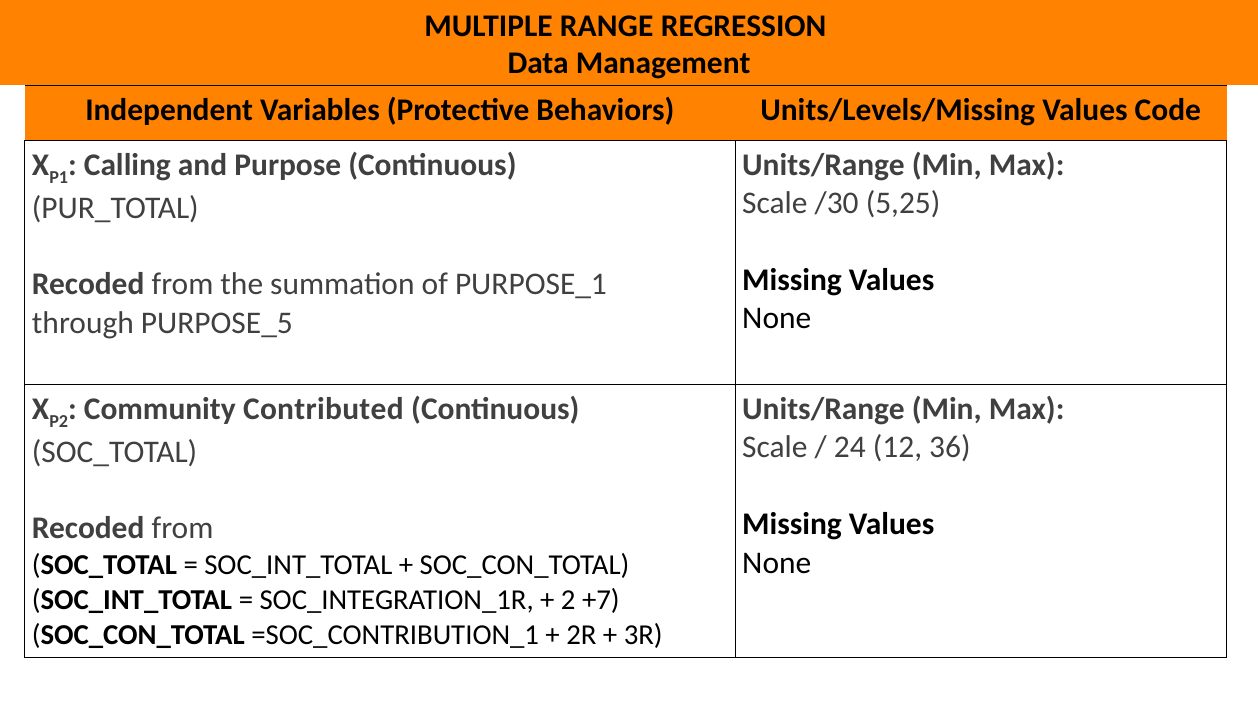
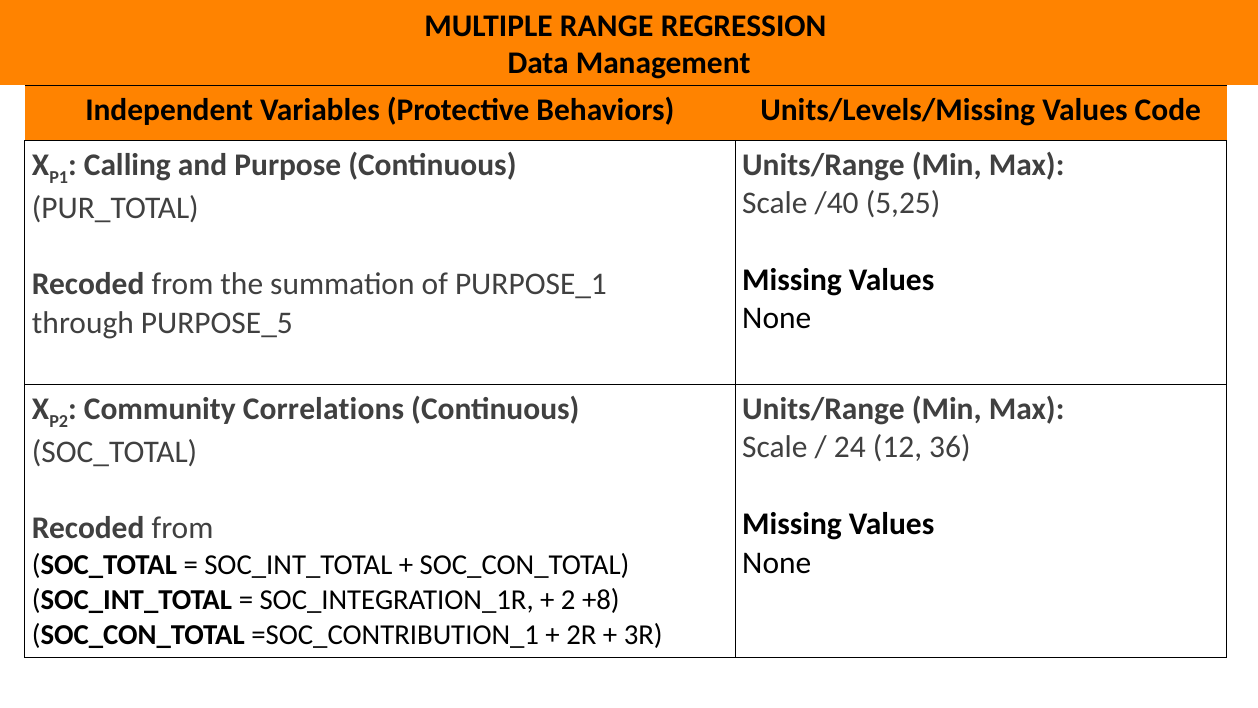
/30: /30 -> /40
Contributed: Contributed -> Correlations
+7: +7 -> +8
